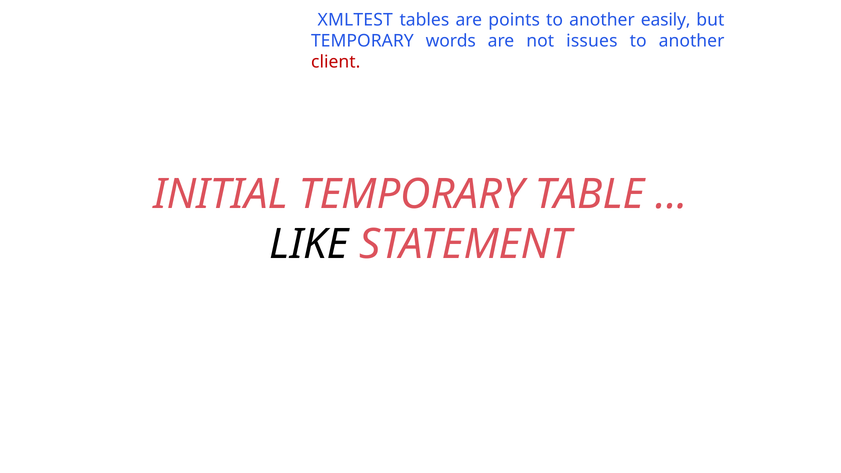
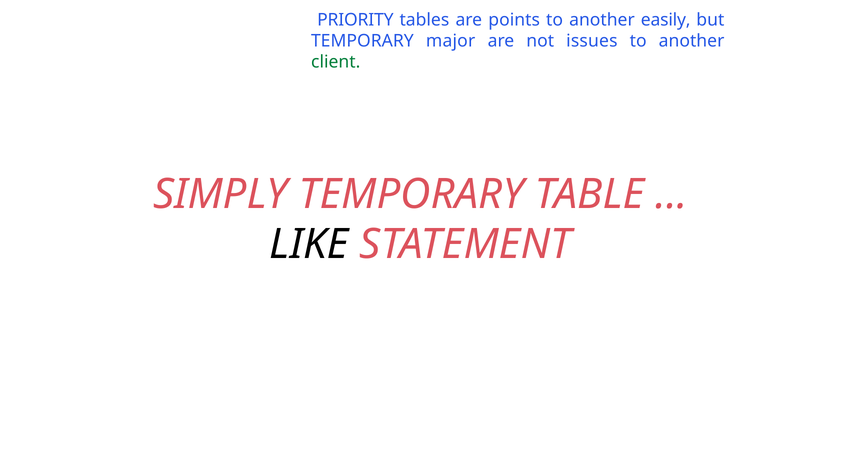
XMLTEST: XMLTEST -> PRIORITY
words: words -> major
client colour: red -> green
INITIAL: INITIAL -> SIMPLY
